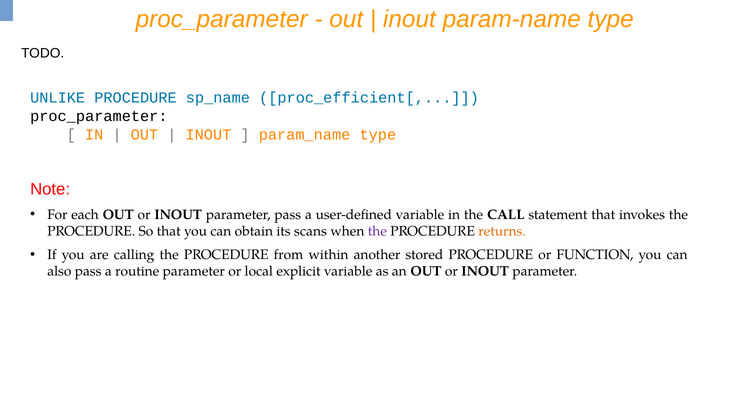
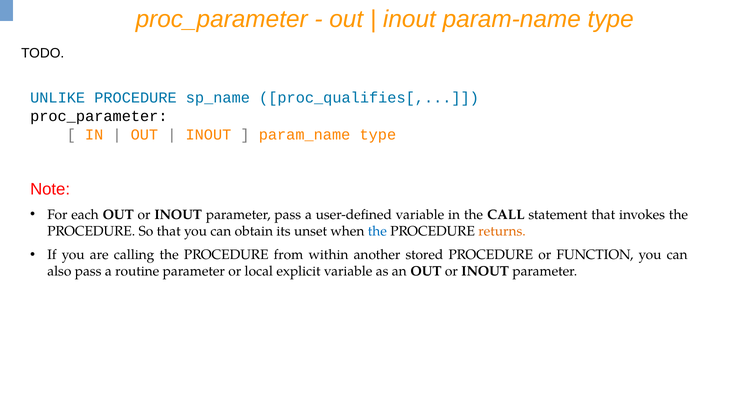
proc_efficient[: proc_efficient[ -> proc_qualifies[
scans: scans -> unset
the at (377, 231) colour: purple -> blue
